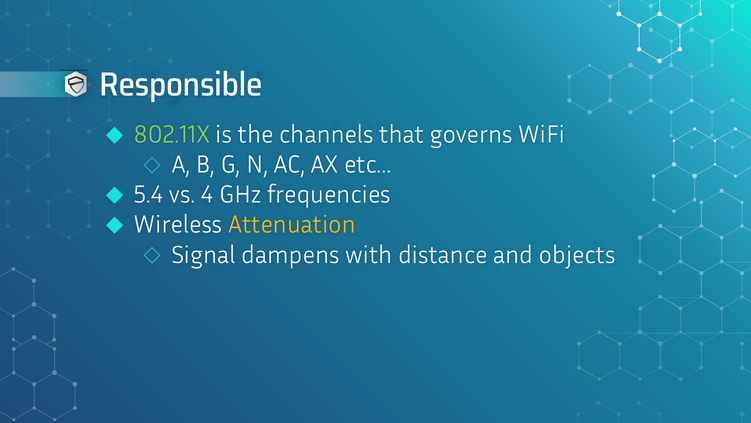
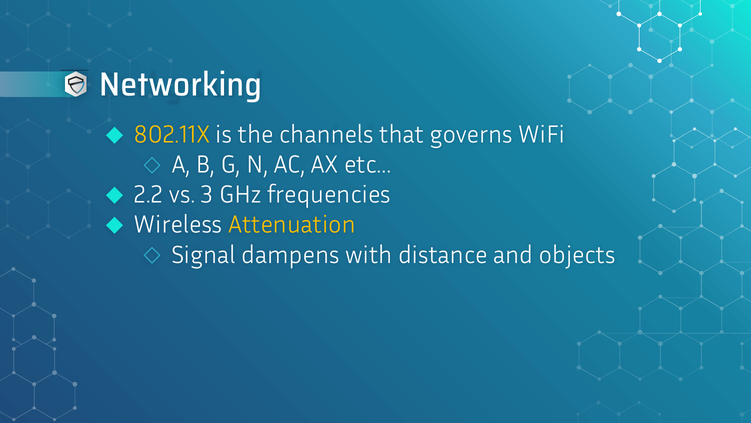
Responsible: Responsible -> Networking
802.11X colour: light green -> yellow
5.4: 5.4 -> 2.2
4: 4 -> 3
